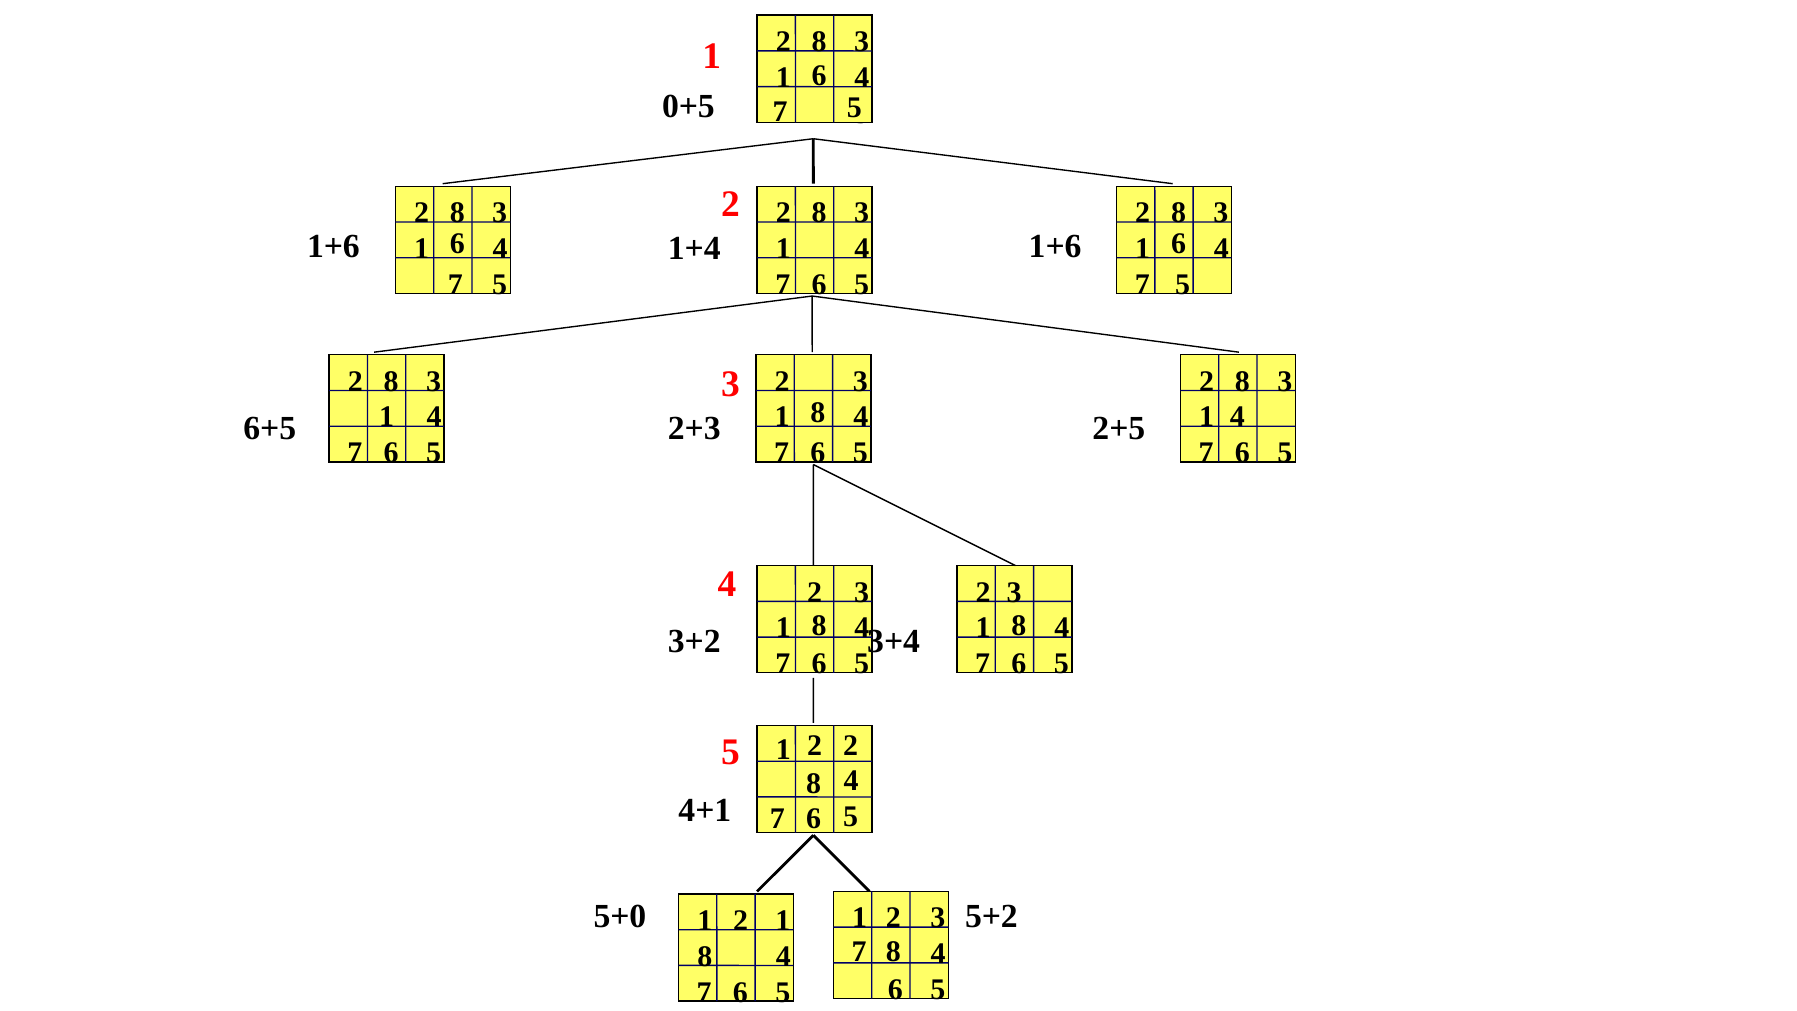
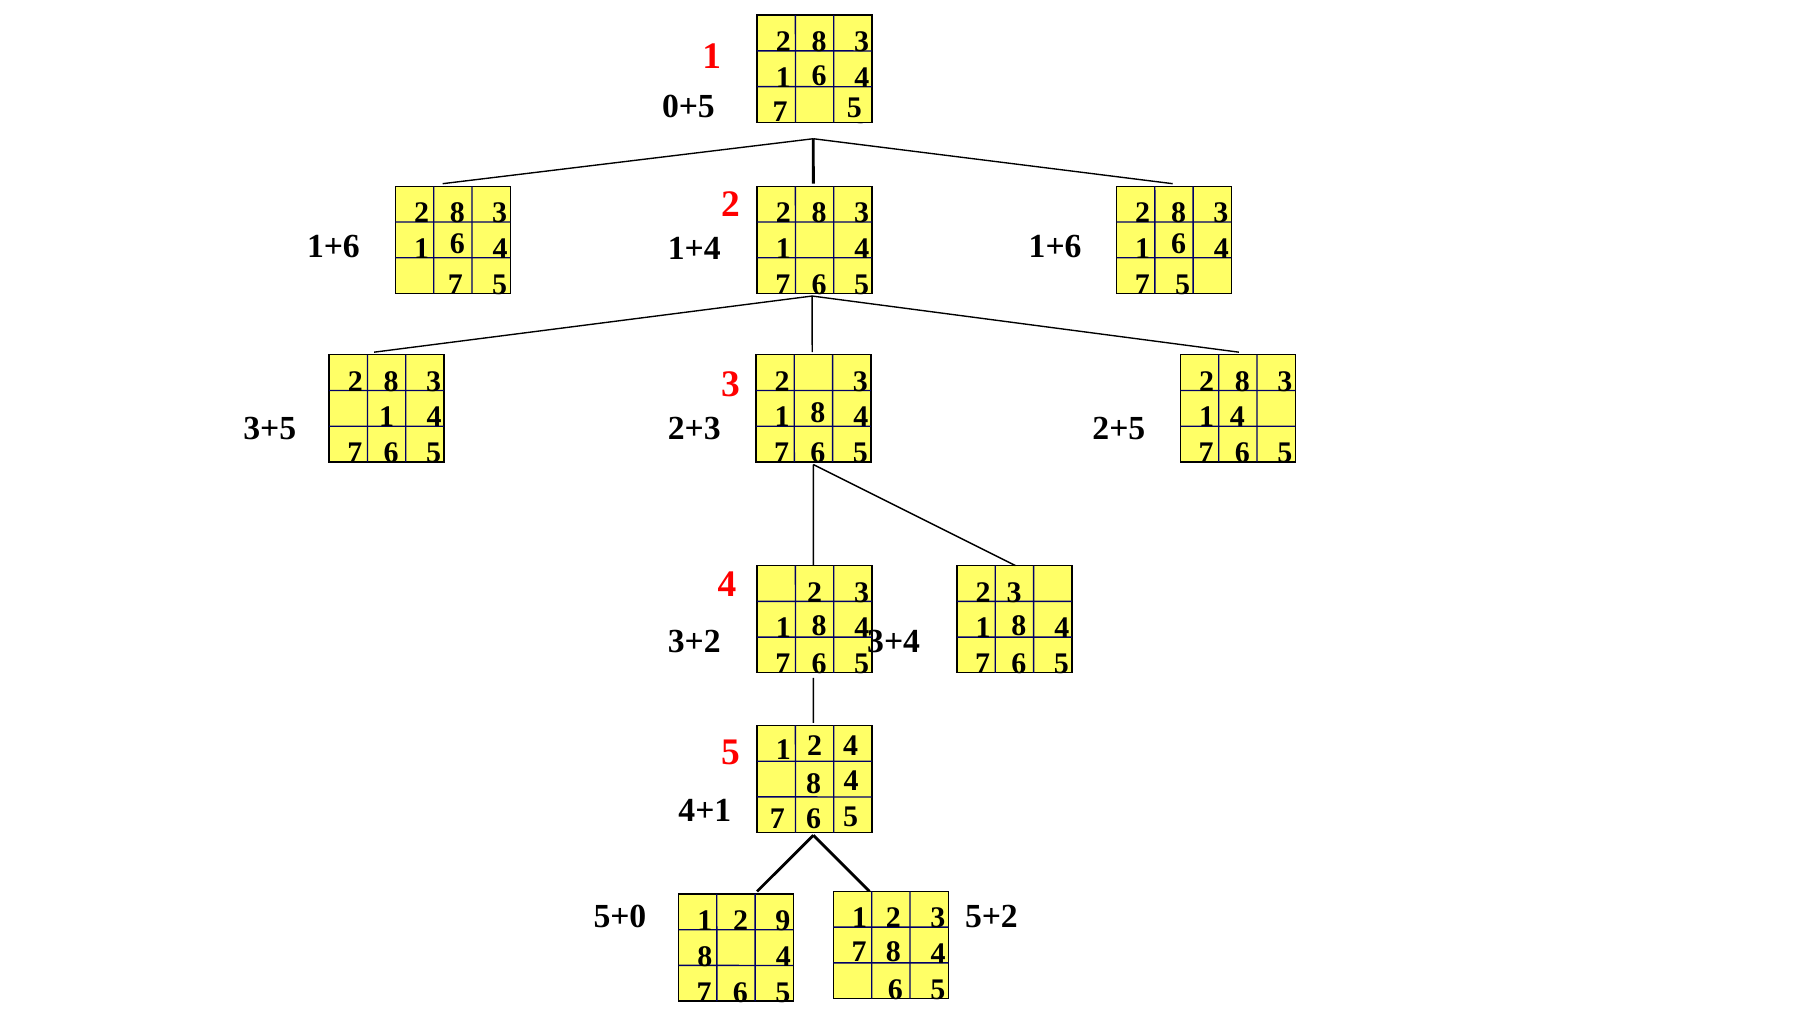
6+5: 6+5 -> 3+5
1 2 2: 2 -> 4
1 at (783, 920): 1 -> 9
